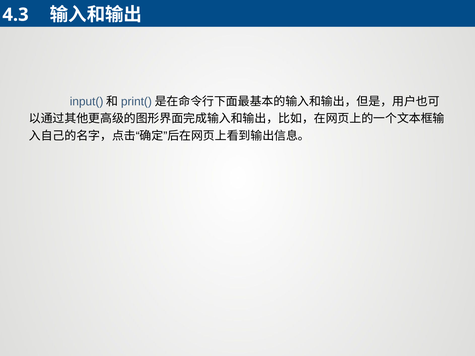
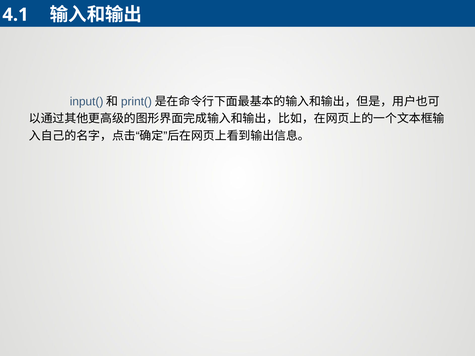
4.3: 4.3 -> 4.1
